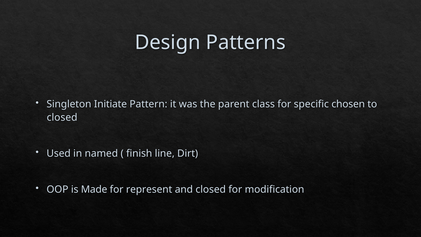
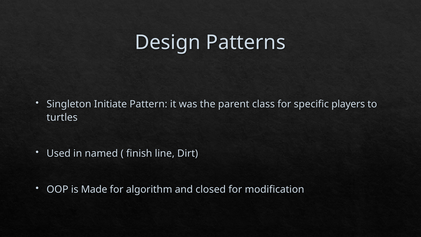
chosen: chosen -> players
closed at (62, 117): closed -> turtles
represent: represent -> algorithm
